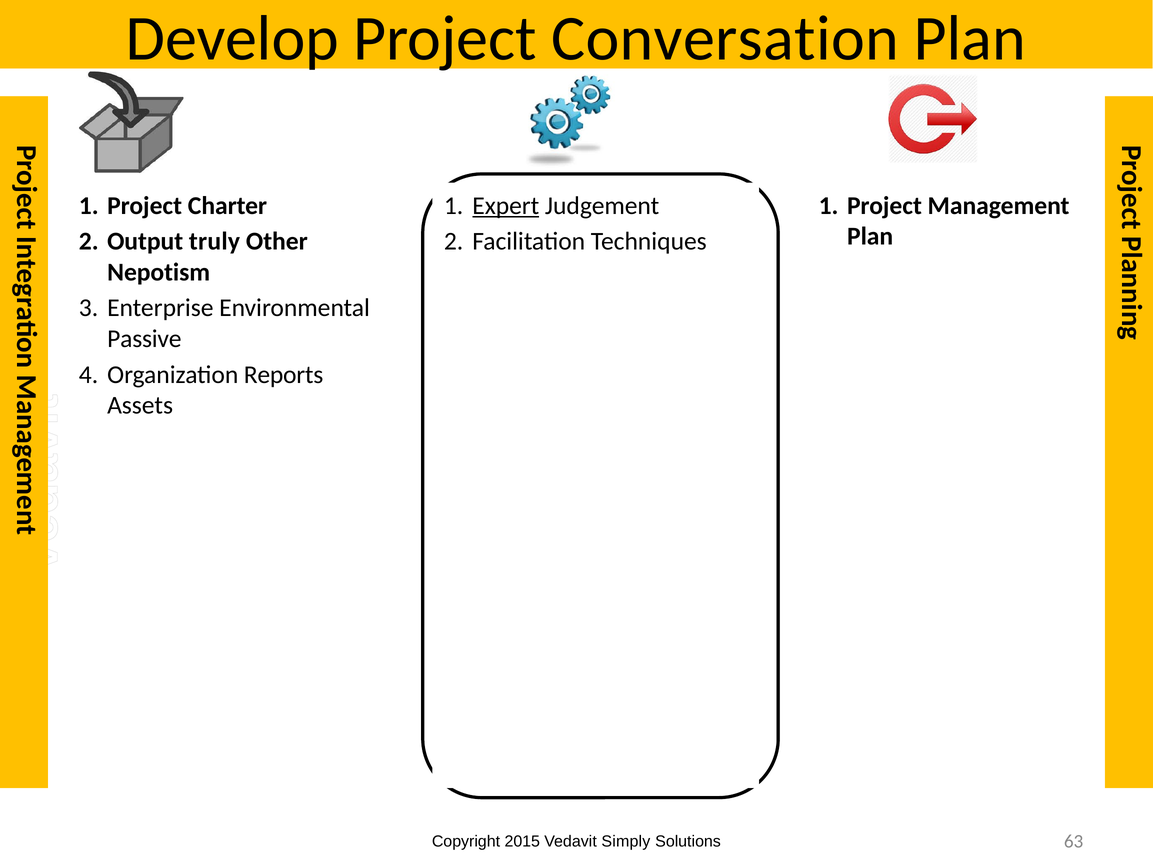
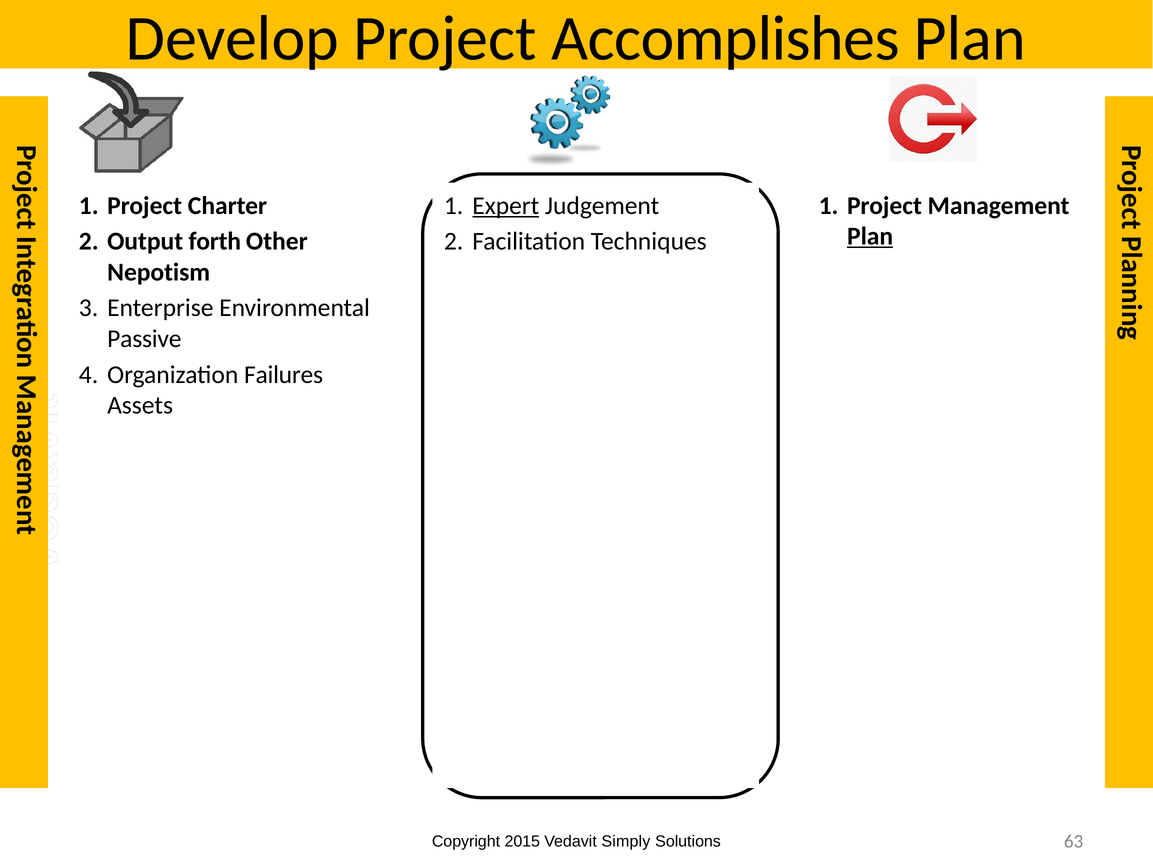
Conversation: Conversation -> Accomplishes
Plan at (870, 236) underline: none -> present
truly: truly -> forth
Reports: Reports -> Failures
